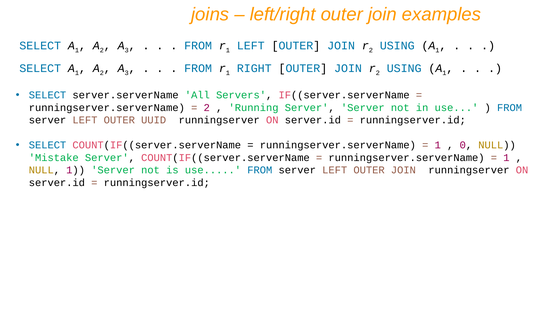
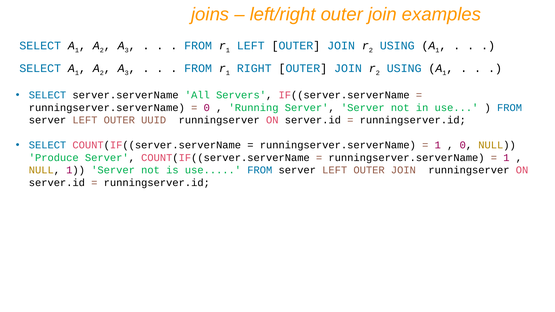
2 at (207, 108): 2 -> 0
Mistake: Mistake -> Produce
